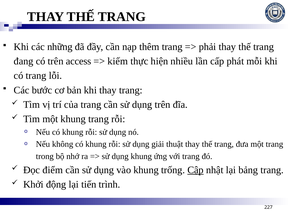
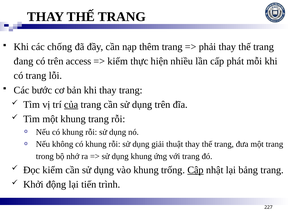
những: những -> chống
của underline: none -> present
điểm: điểm -> kiểm
